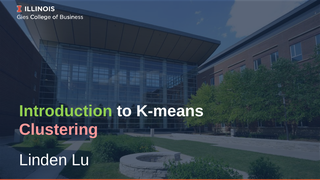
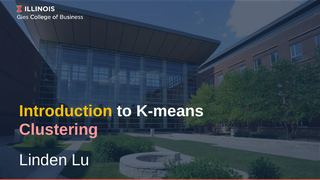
Introduction colour: light green -> yellow
